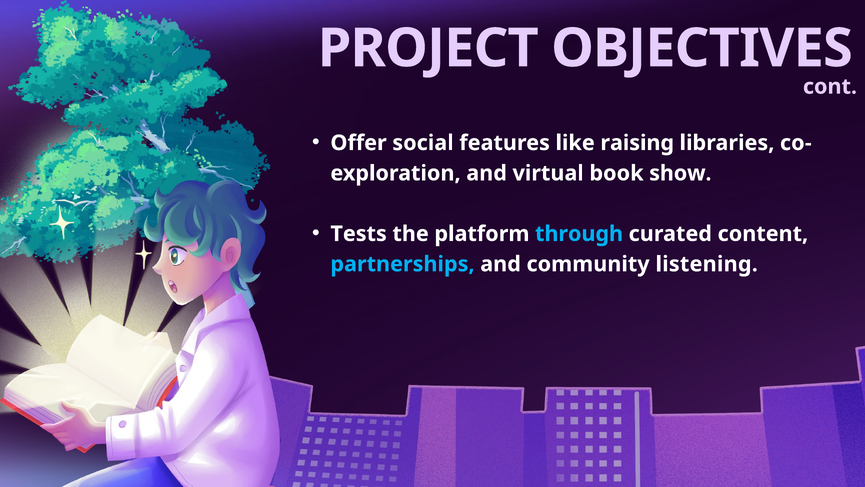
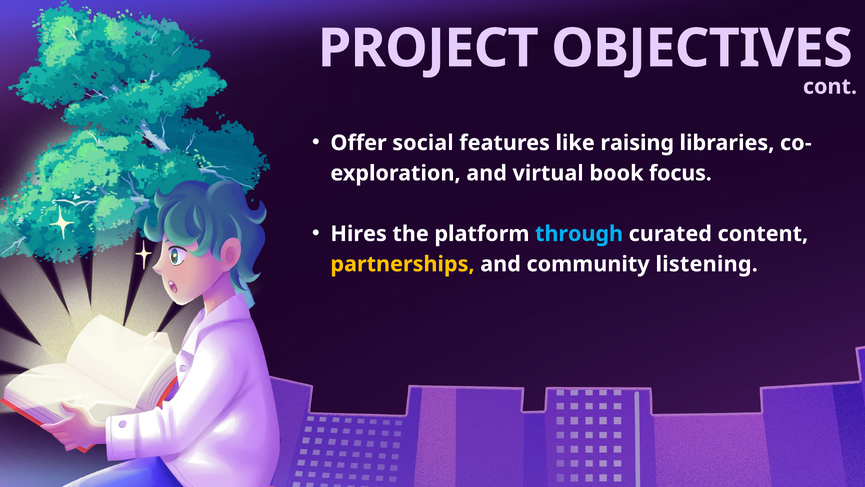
show: show -> focus
Tests: Tests -> Hires
partnerships colour: light blue -> yellow
